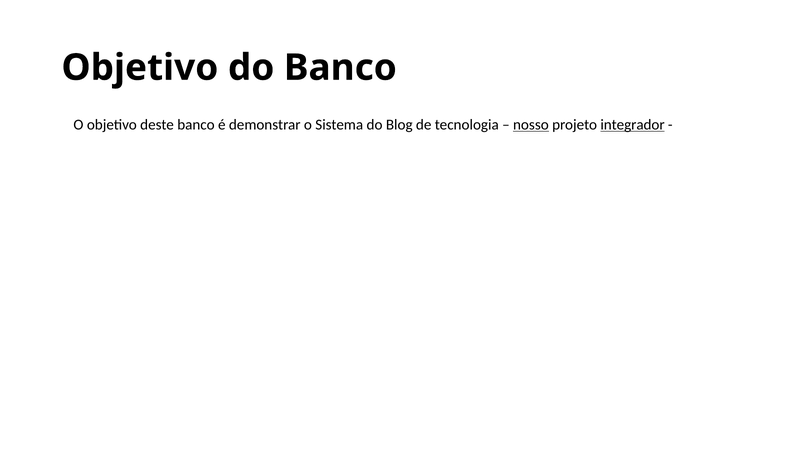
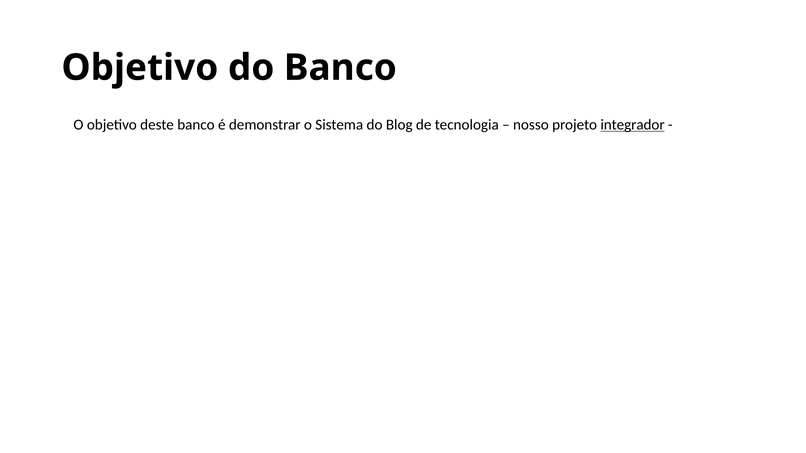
nosso underline: present -> none
